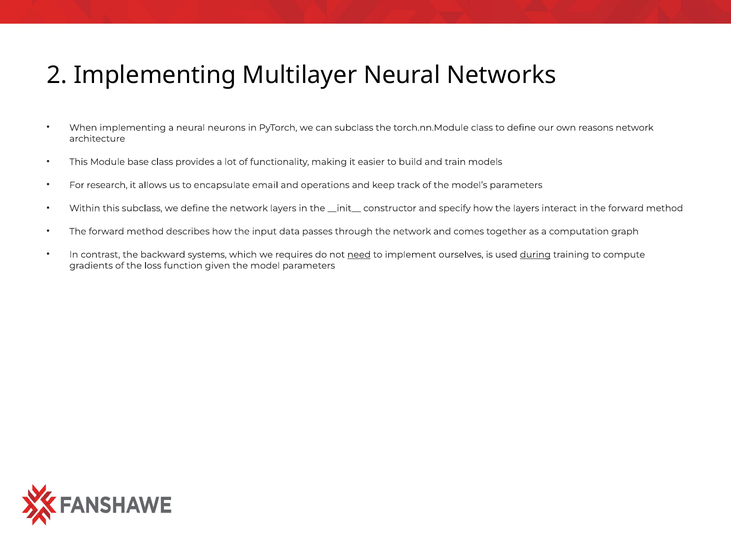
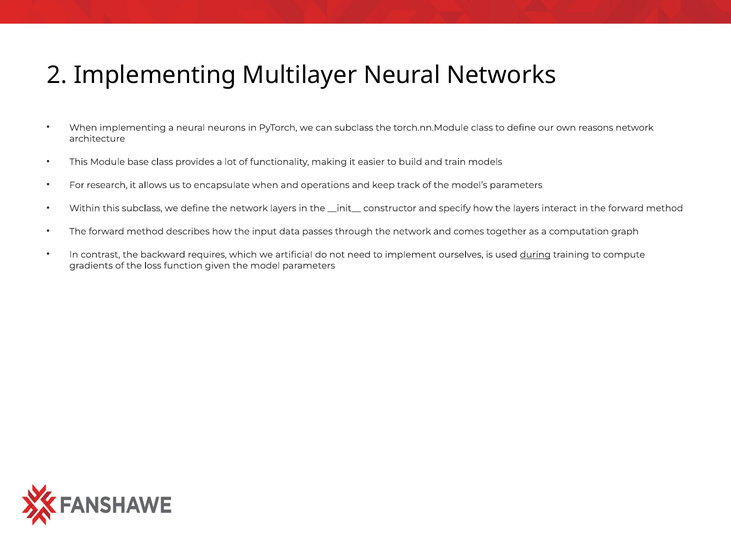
encapsulate email: email -> when
systems: systems -> requires
requires: requires -> artificial
need underline: present -> none
